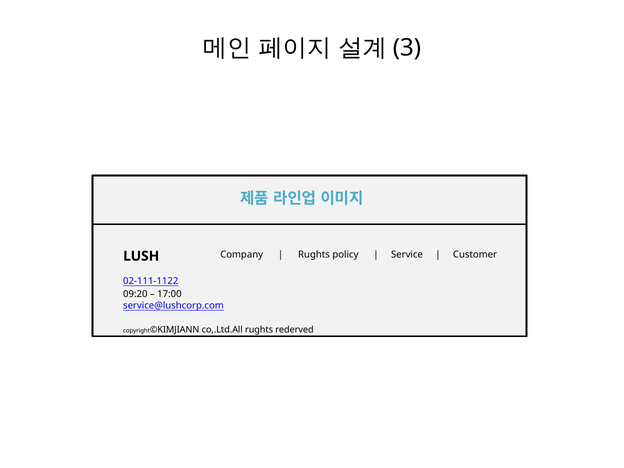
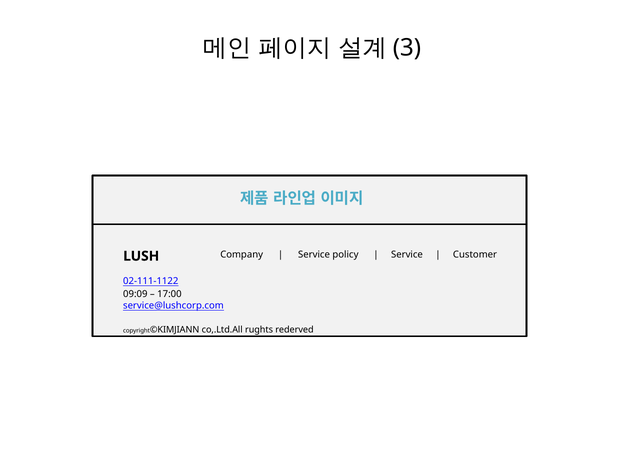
Rughts at (314, 255): Rughts -> Service
09:20: 09:20 -> 09:09
